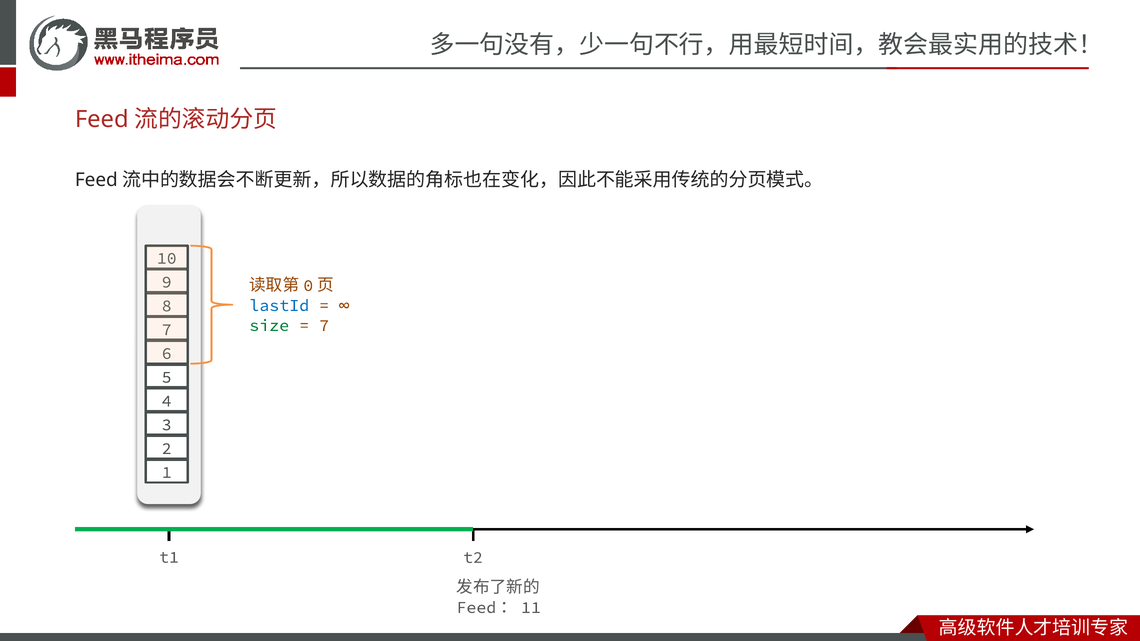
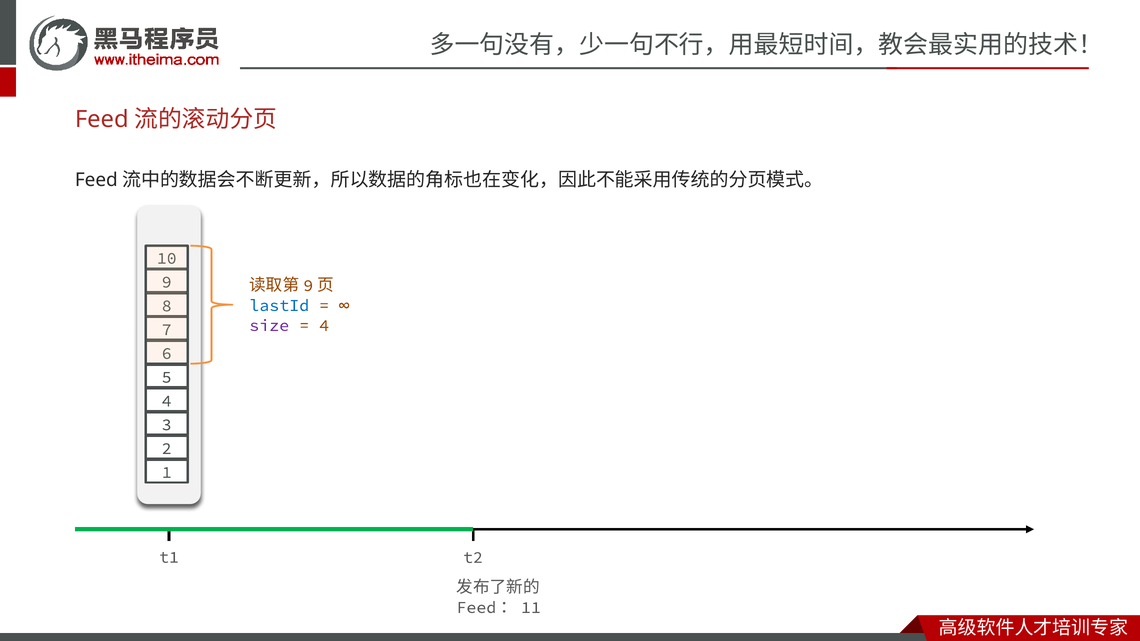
0 at (308, 286): 0 -> 9
size colour: green -> purple
7 at (324, 326): 7 -> 4
